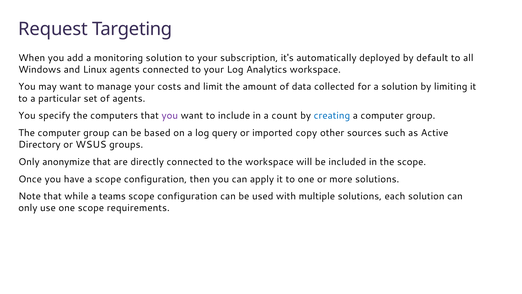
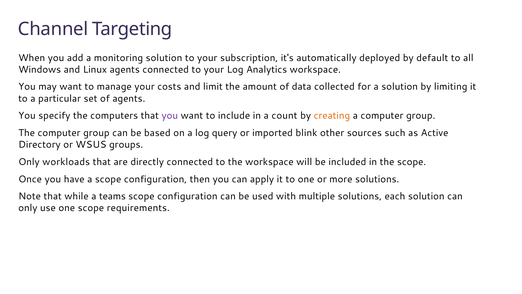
Request: Request -> Channel
creating colour: blue -> orange
copy: copy -> blink
anonymize: anonymize -> workloads
